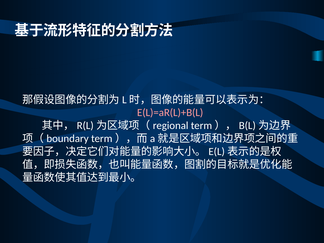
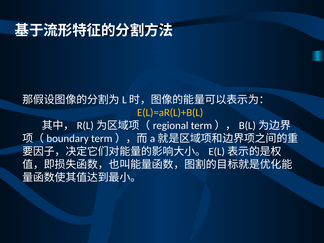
E(L)=aR(L)+B(L colour: pink -> yellow
